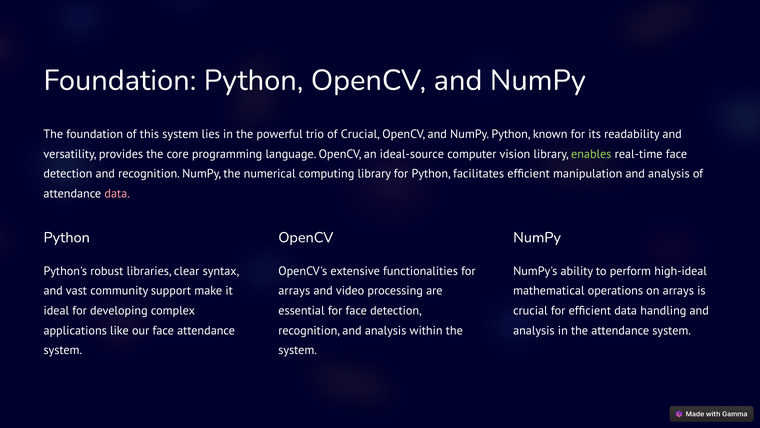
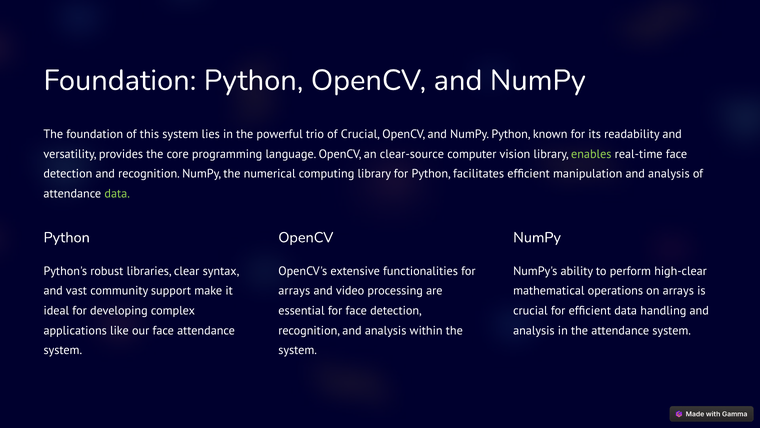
ideal-source: ideal-source -> clear-source
data at (117, 193) colour: pink -> light green
high-ideal: high-ideal -> high-clear
